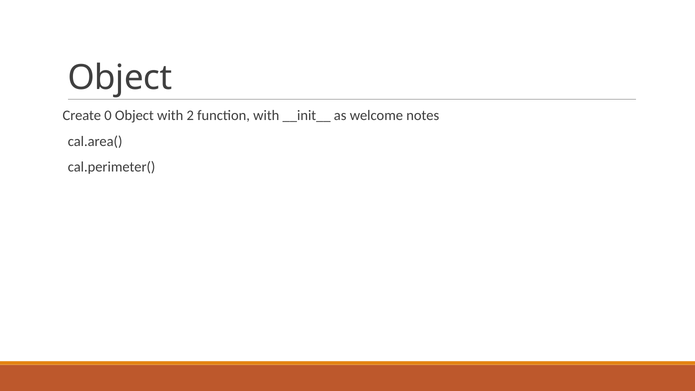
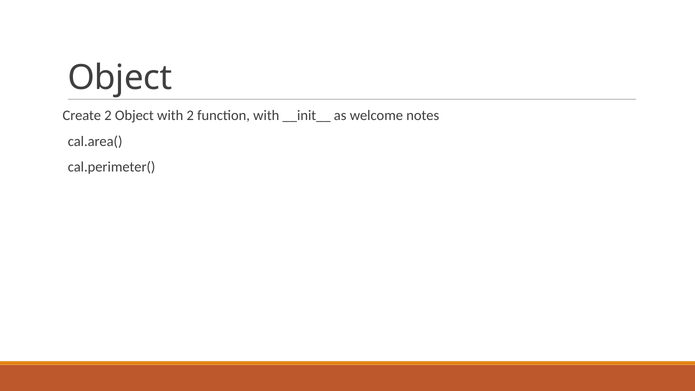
Create 0: 0 -> 2
